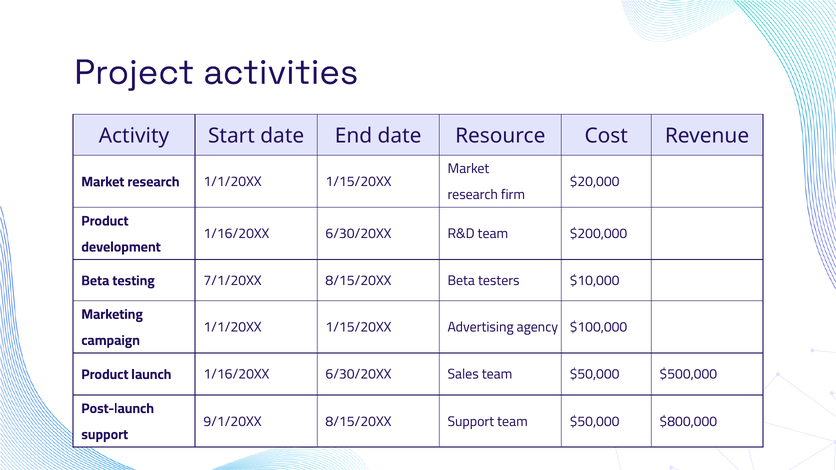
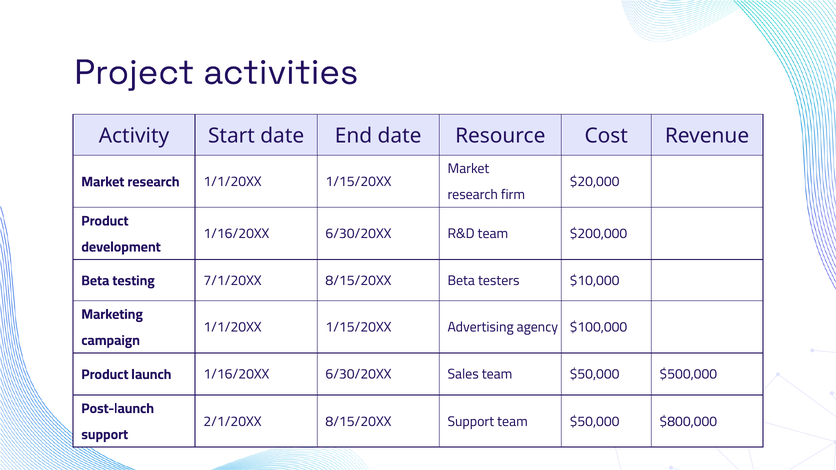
9/1/20XX: 9/1/20XX -> 2/1/20XX
